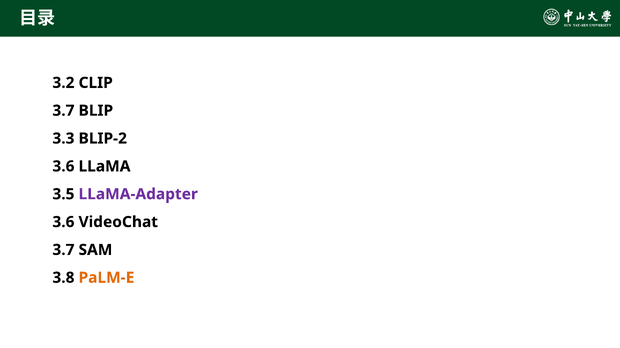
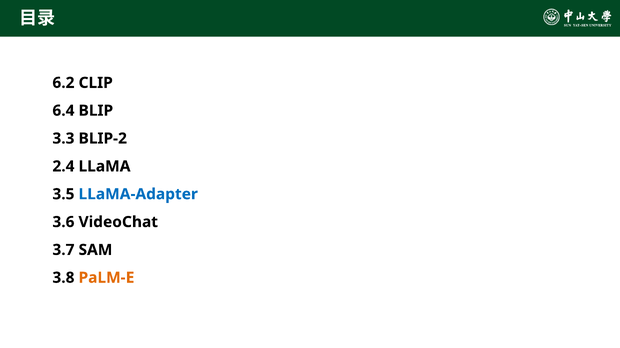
3.2: 3.2 -> 6.2
3.7 at (63, 111): 3.7 -> 6.4
3.6 at (63, 167): 3.6 -> 2.4
LLaMA-Adapter colour: purple -> blue
